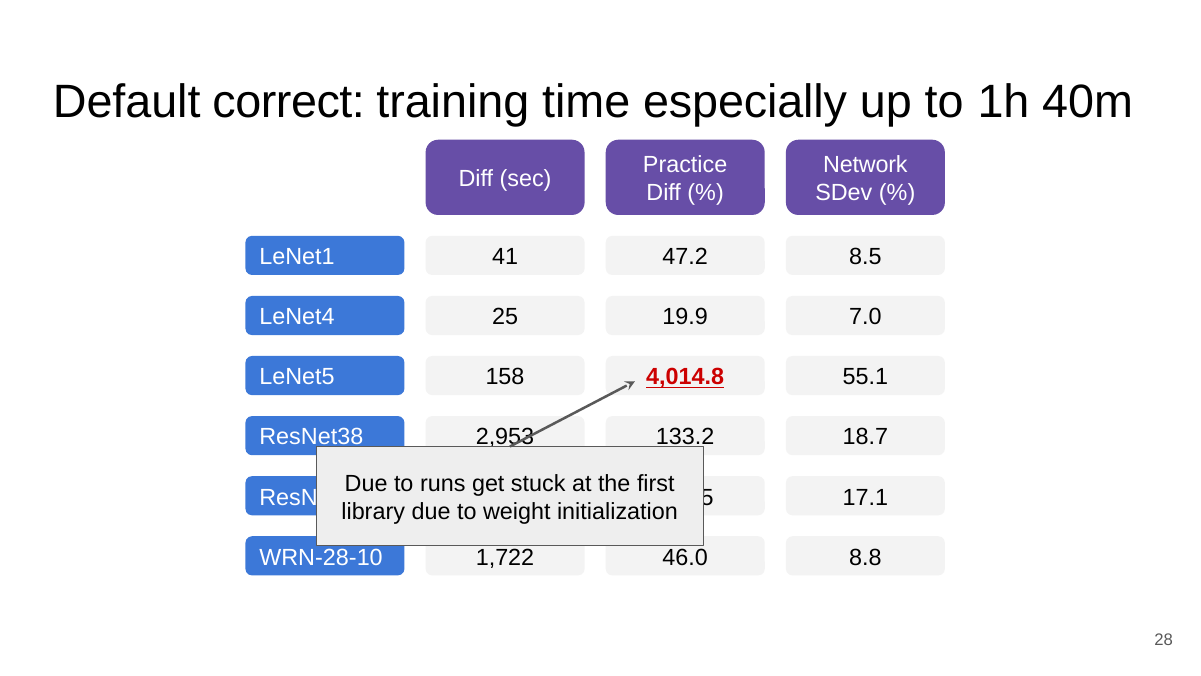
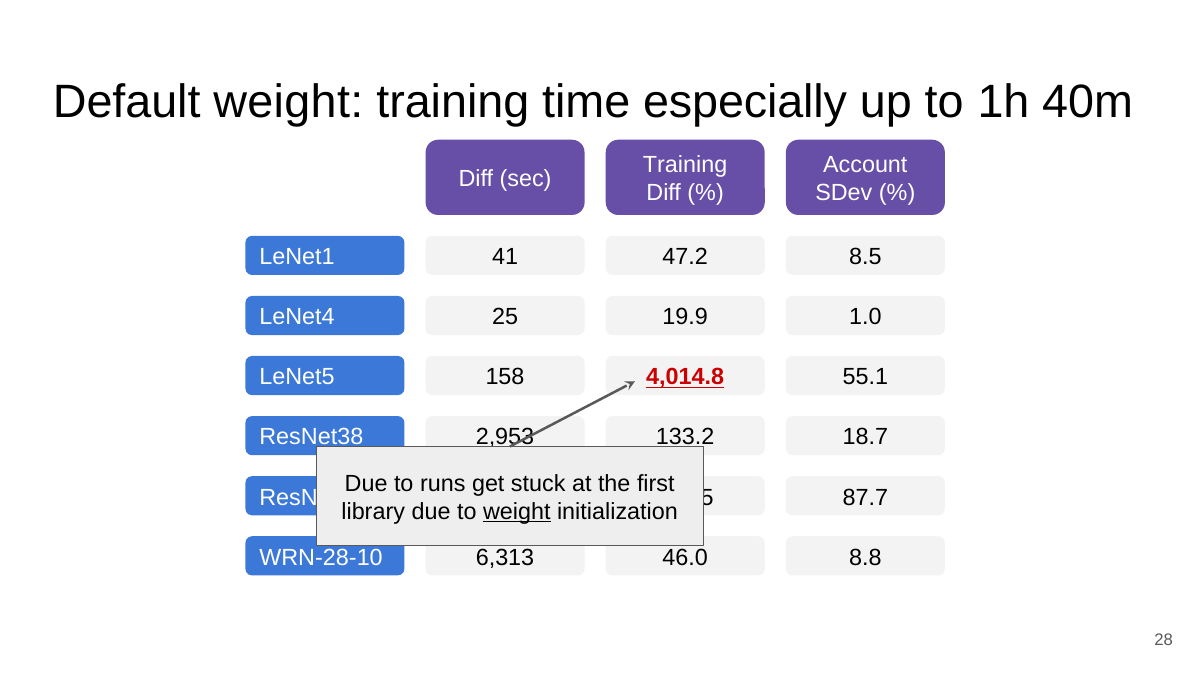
Default correct: correct -> weight
Practice at (685, 165): Practice -> Training
Network: Network -> Account
7.0: 7.0 -> 1.0
17.1: 17.1 -> 87.7
weight at (517, 511) underline: none -> present
1,722: 1,722 -> 6,313
